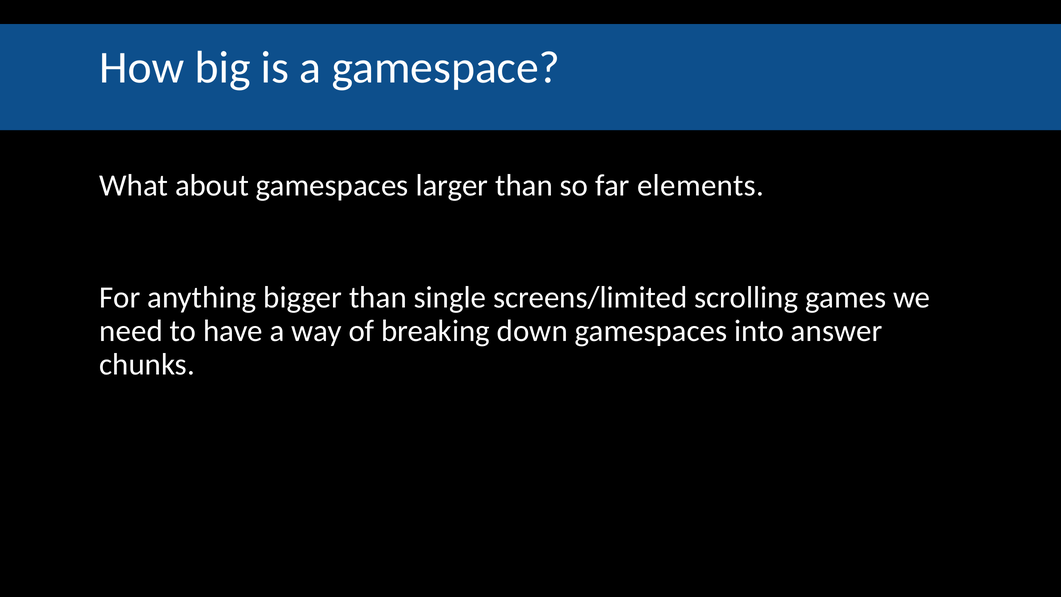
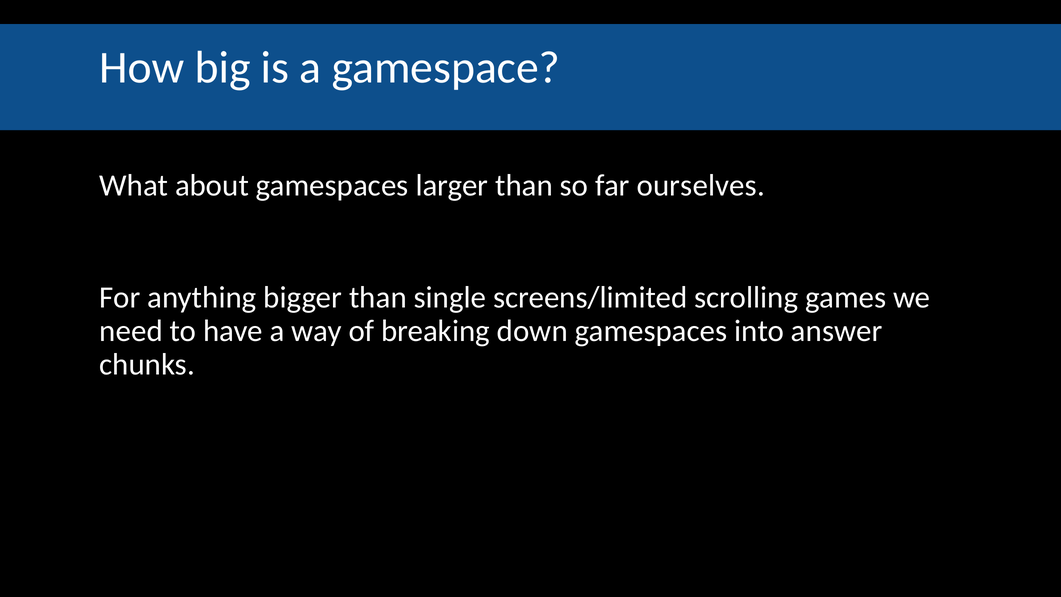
elements: elements -> ourselves
